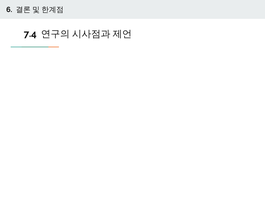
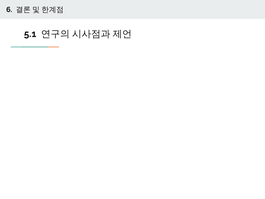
7.4: 7.4 -> 5.1
